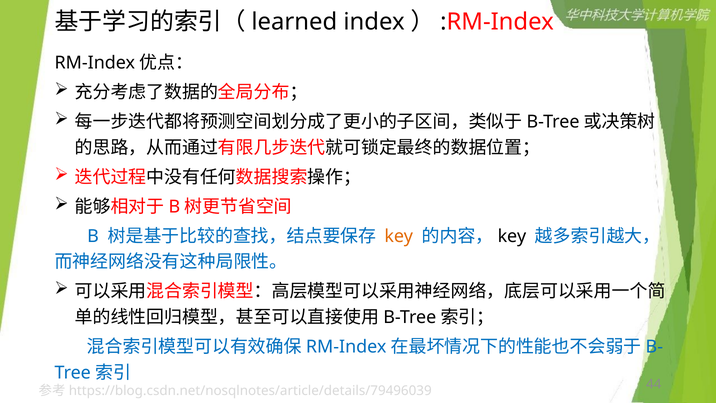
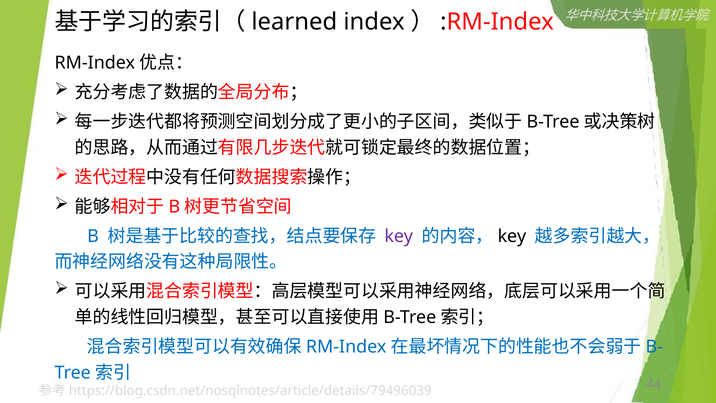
key at (399, 236) colour: orange -> purple
